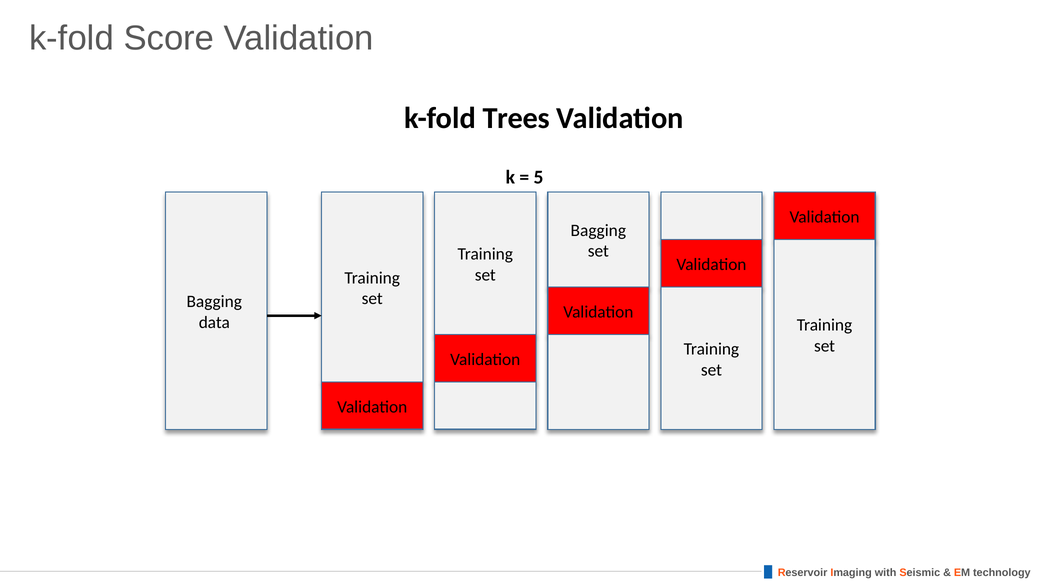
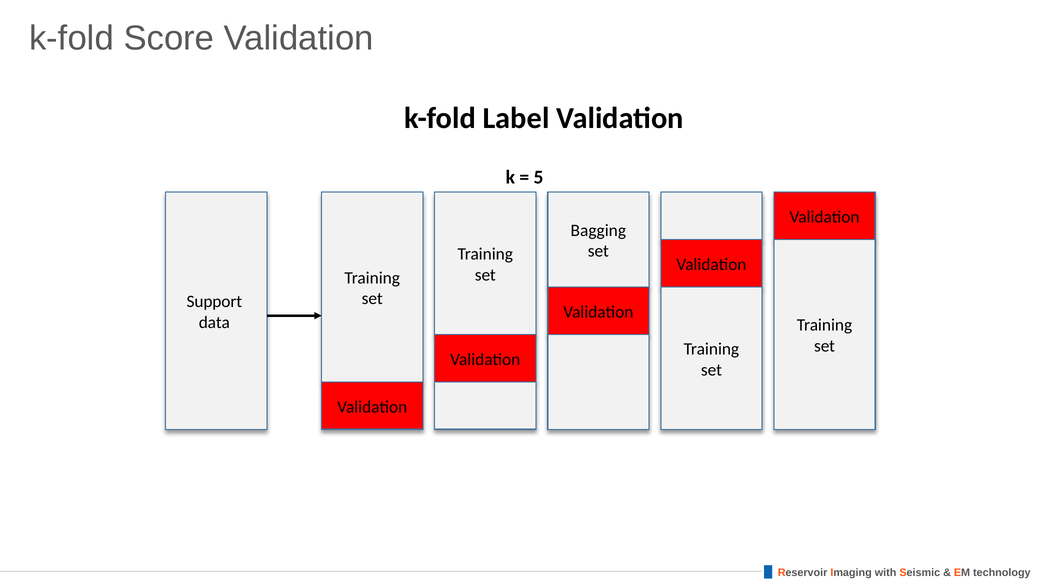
Trees: Trees -> Label
Bagging at (214, 301): Bagging -> Support
